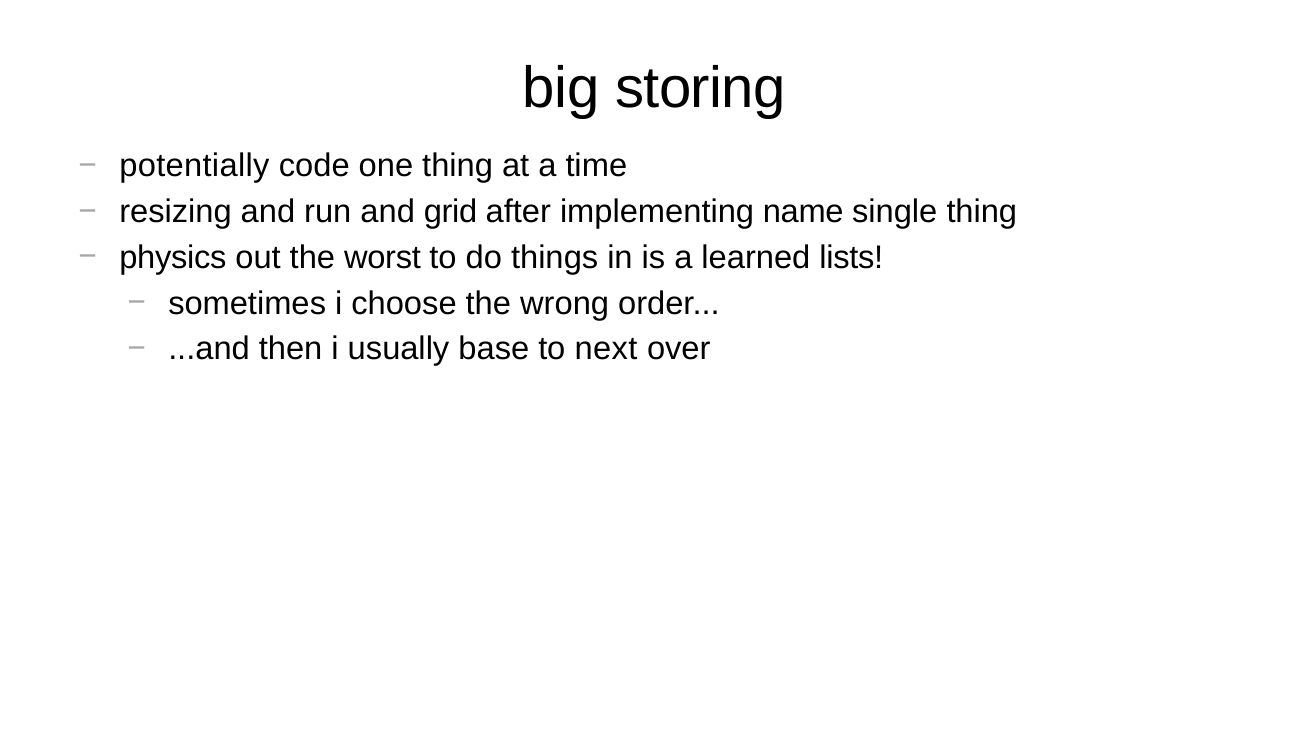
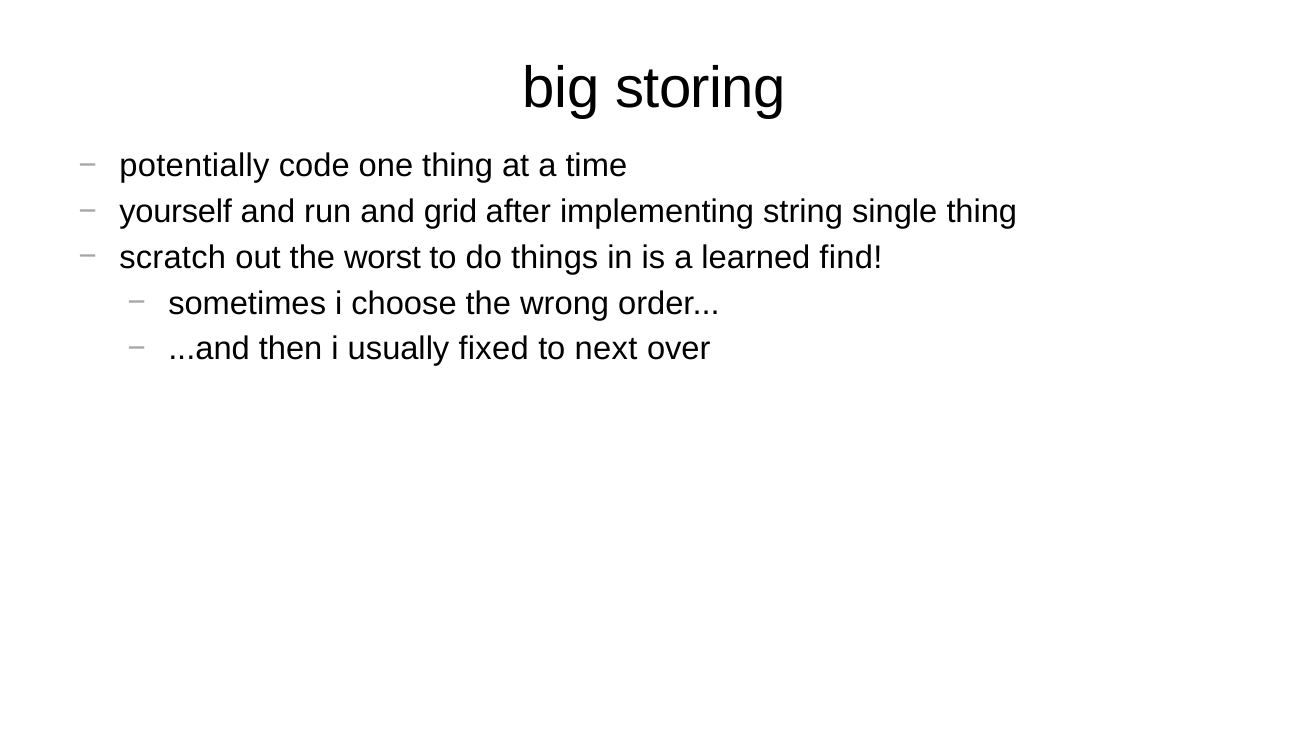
resizing: resizing -> yourself
name: name -> string
physics: physics -> scratch
lists: lists -> find
base: base -> fixed
